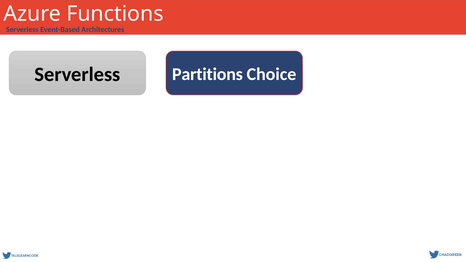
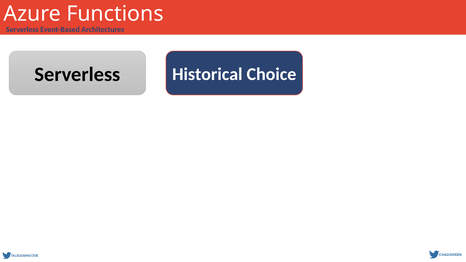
Partitions: Partitions -> Historical
